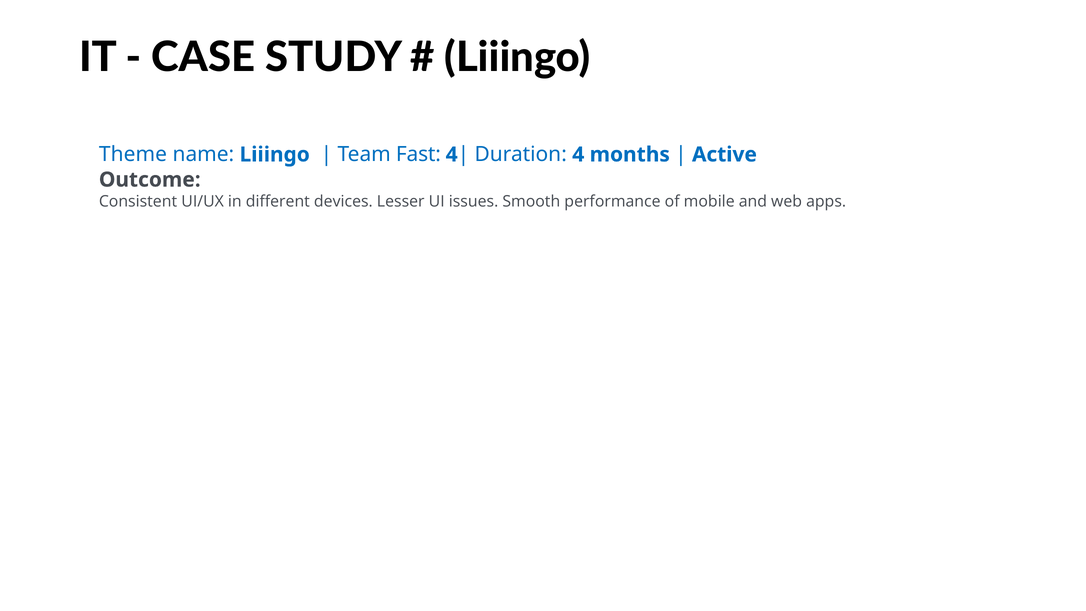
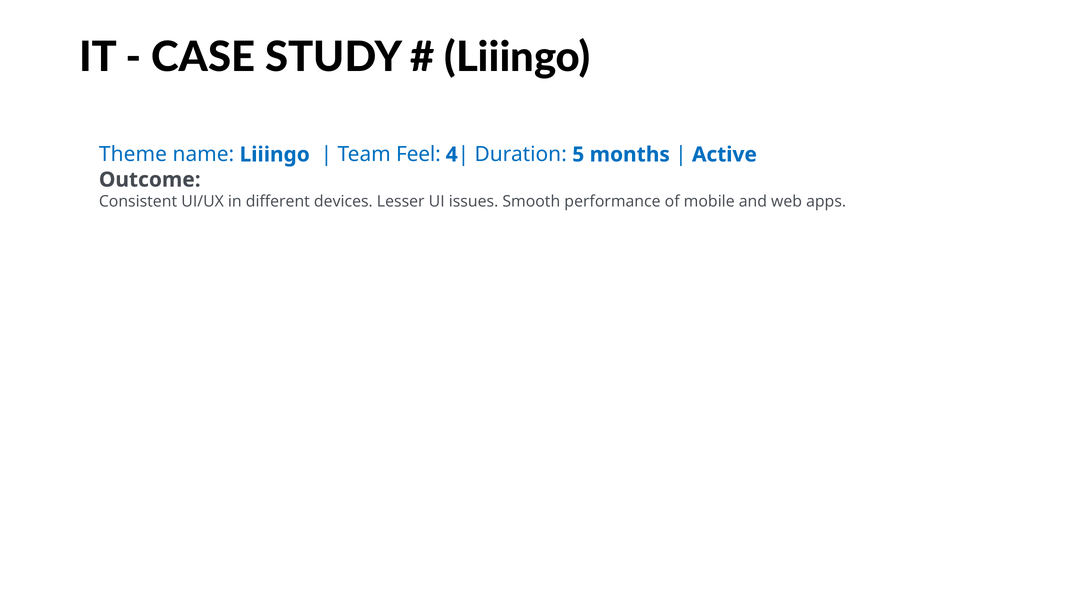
Fast: Fast -> Feel
Duration 4: 4 -> 5
